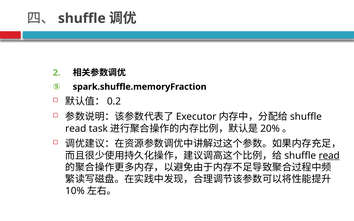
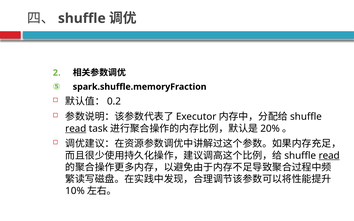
read at (76, 129) underline: none -> present
